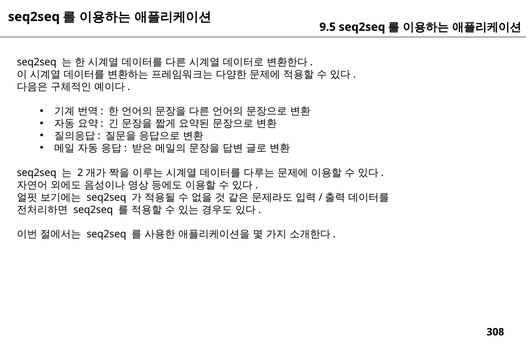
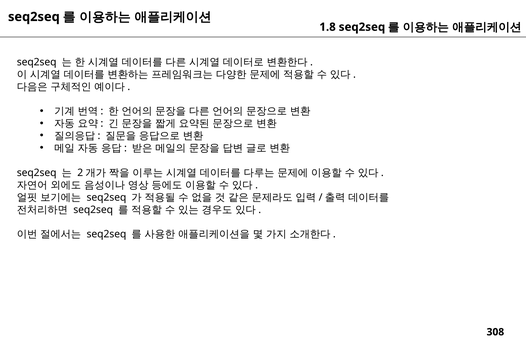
9.5: 9.5 -> 1.8
